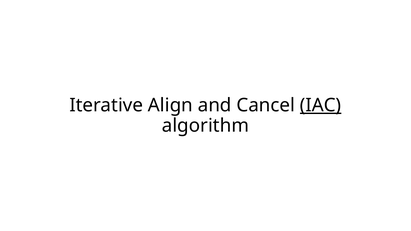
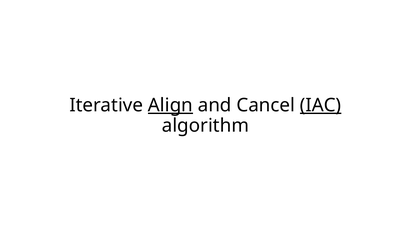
Align underline: none -> present
